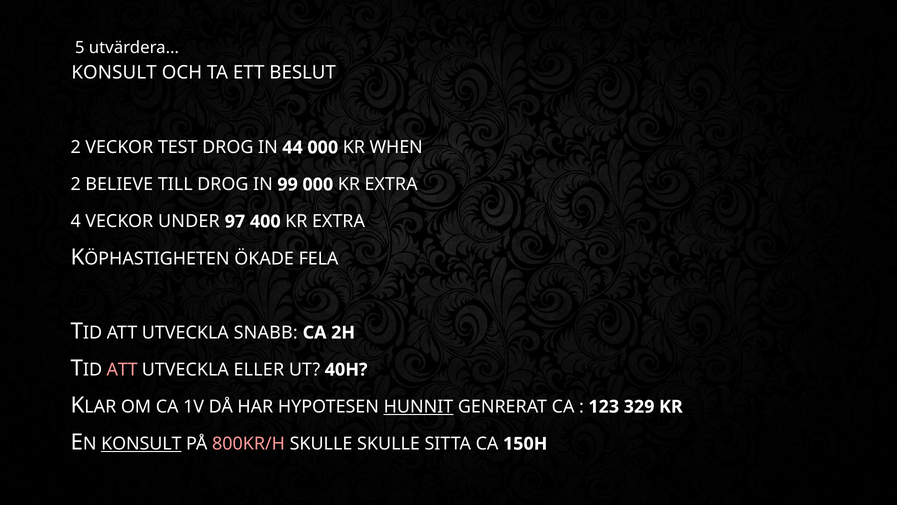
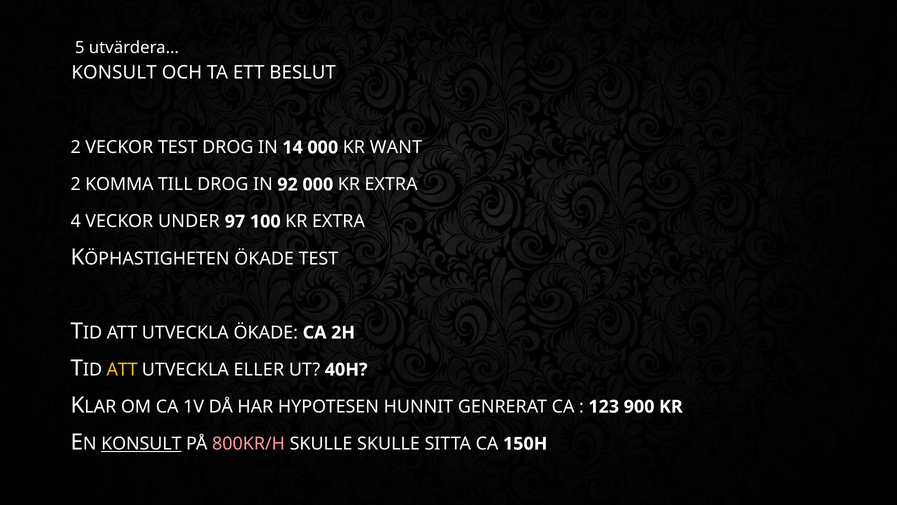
44: 44 -> 14
WHEN: WHEN -> WANT
BELIEVE: BELIEVE -> KOMMA
99: 99 -> 92
400: 400 -> 100
ÖKADE FELA: FELA -> TEST
UTVECKLA SNABB: SNABB -> ÖKADE
ATT at (122, 369) colour: pink -> yellow
HUNNIT underline: present -> none
329: 329 -> 900
